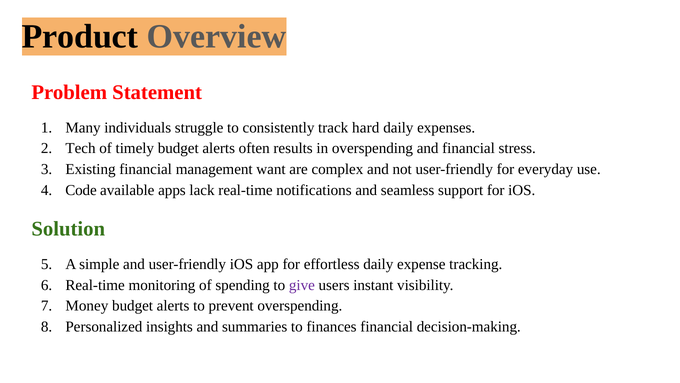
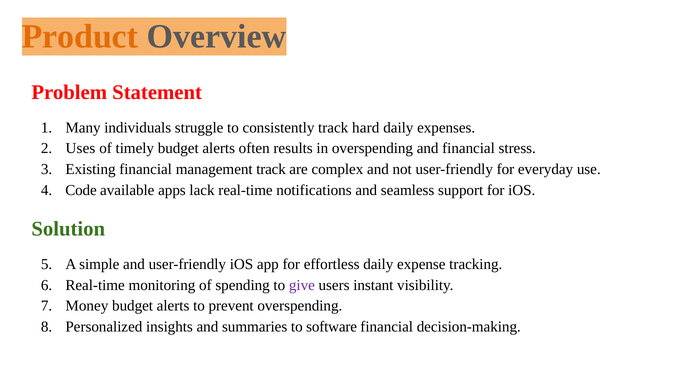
Product colour: black -> orange
Tech: Tech -> Uses
management want: want -> track
finances: finances -> software
